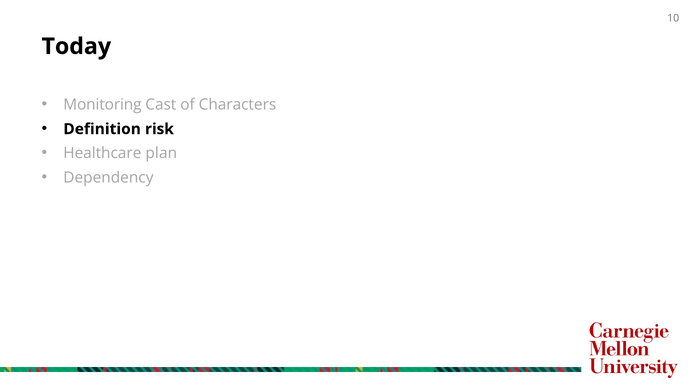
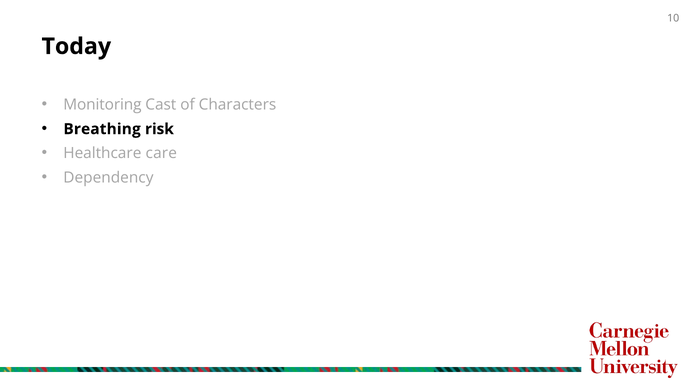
Definition: Definition -> Breathing
plan: plan -> care
